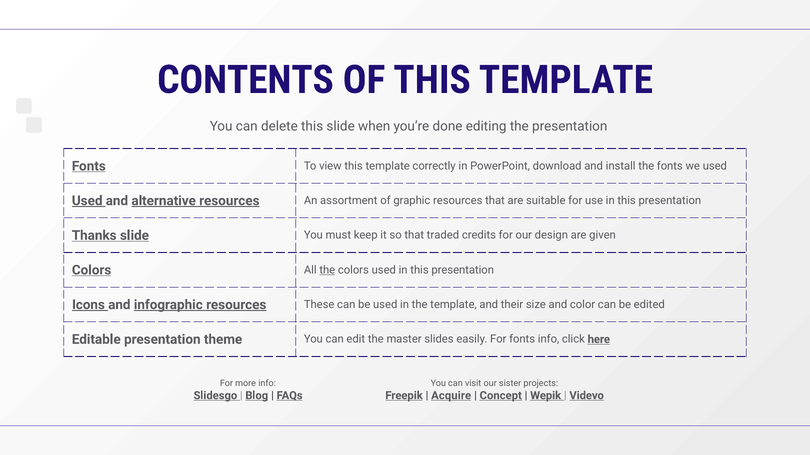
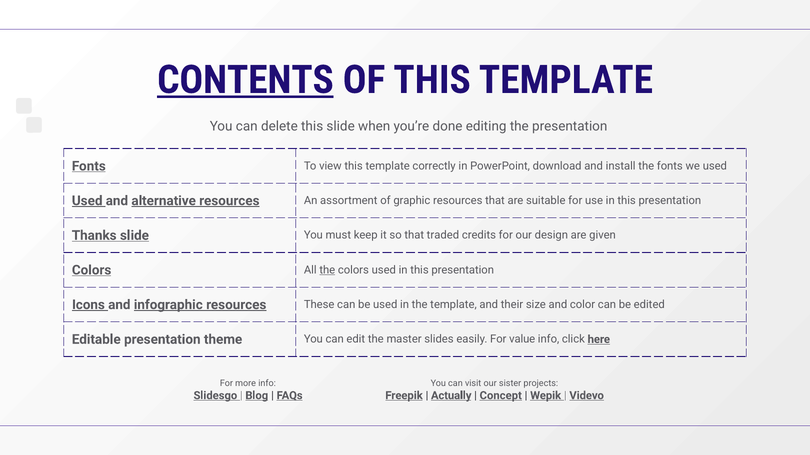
CONTENTS underline: none -> present
For fonts: fonts -> value
Acquire: Acquire -> Actually
